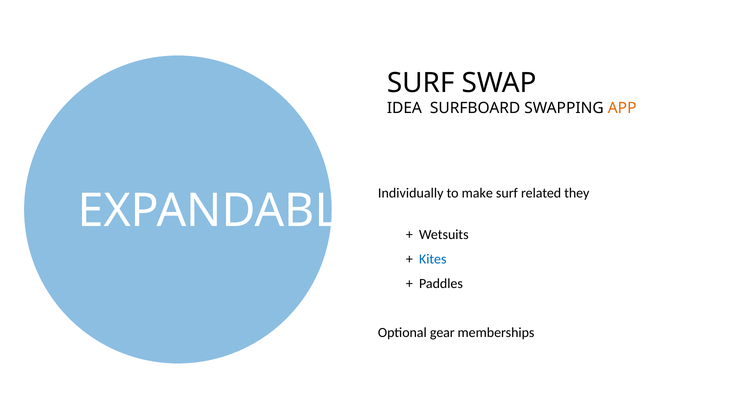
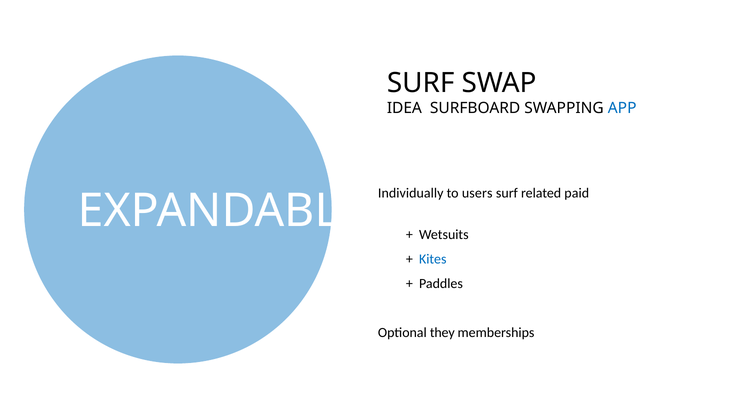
APP colour: orange -> blue
make: make -> users
they: they -> paid
gear: gear -> they
